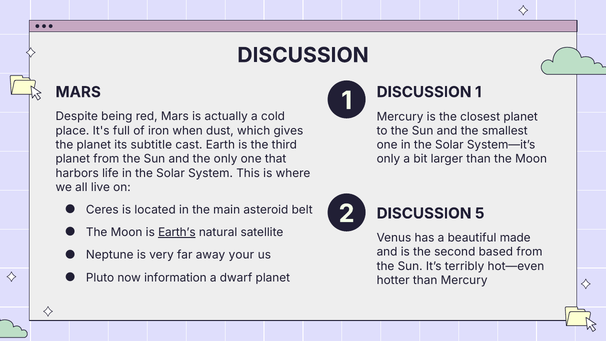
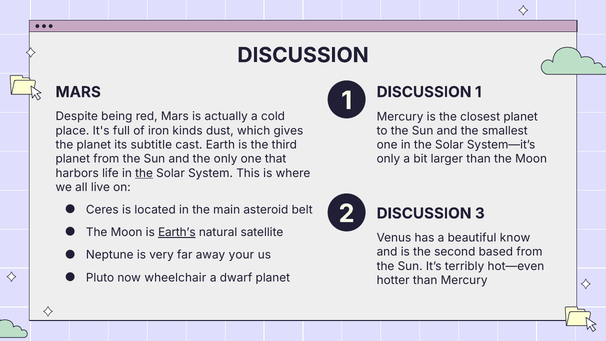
when: when -> kinds
the at (144, 173) underline: none -> present
5: 5 -> 3
made: made -> know
information: information -> wheelchair
